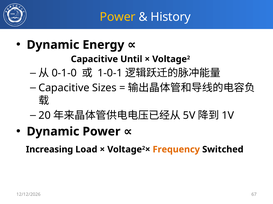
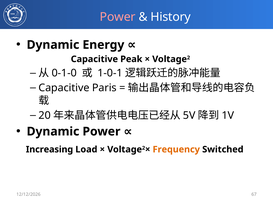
Power at (118, 17) colour: yellow -> pink
Until: Until -> Peak
Sizes: Sizes -> Paris
